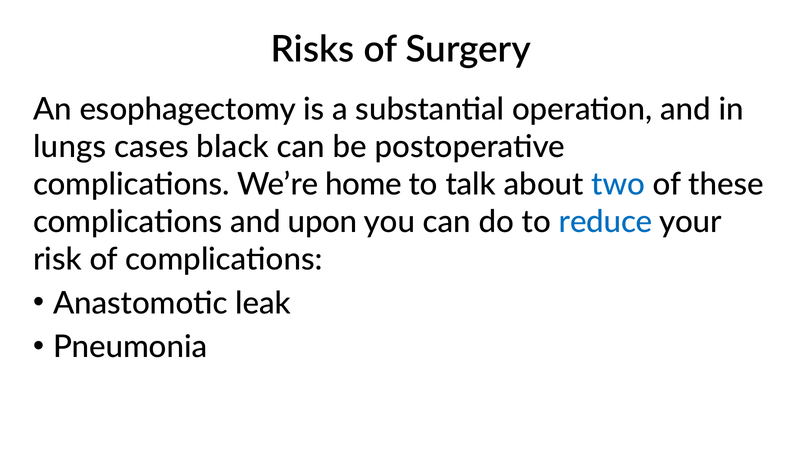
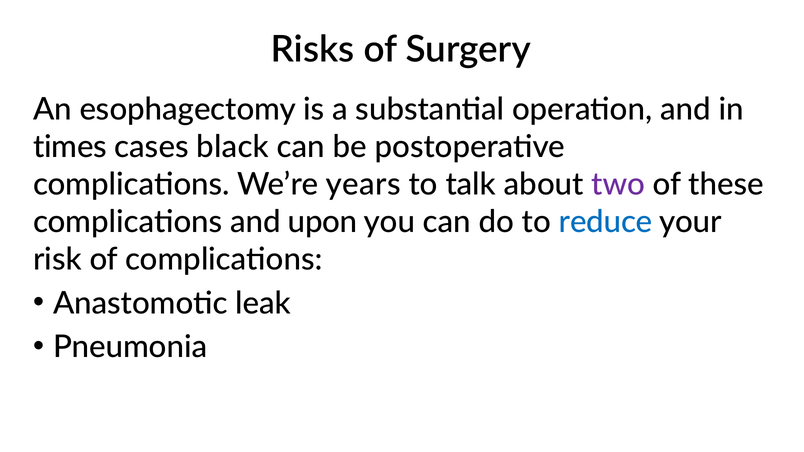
lungs: lungs -> times
home: home -> years
two colour: blue -> purple
